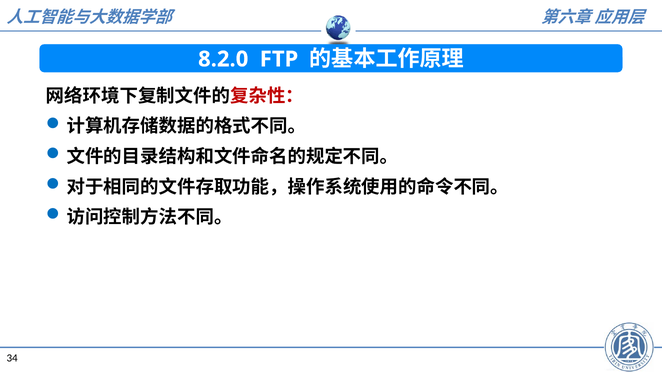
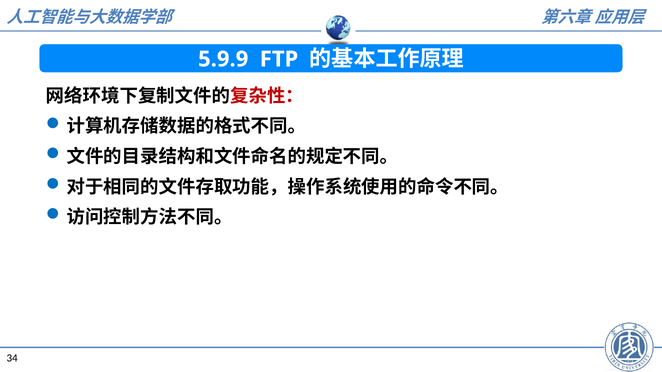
8.2.0: 8.2.0 -> 5.9.9
